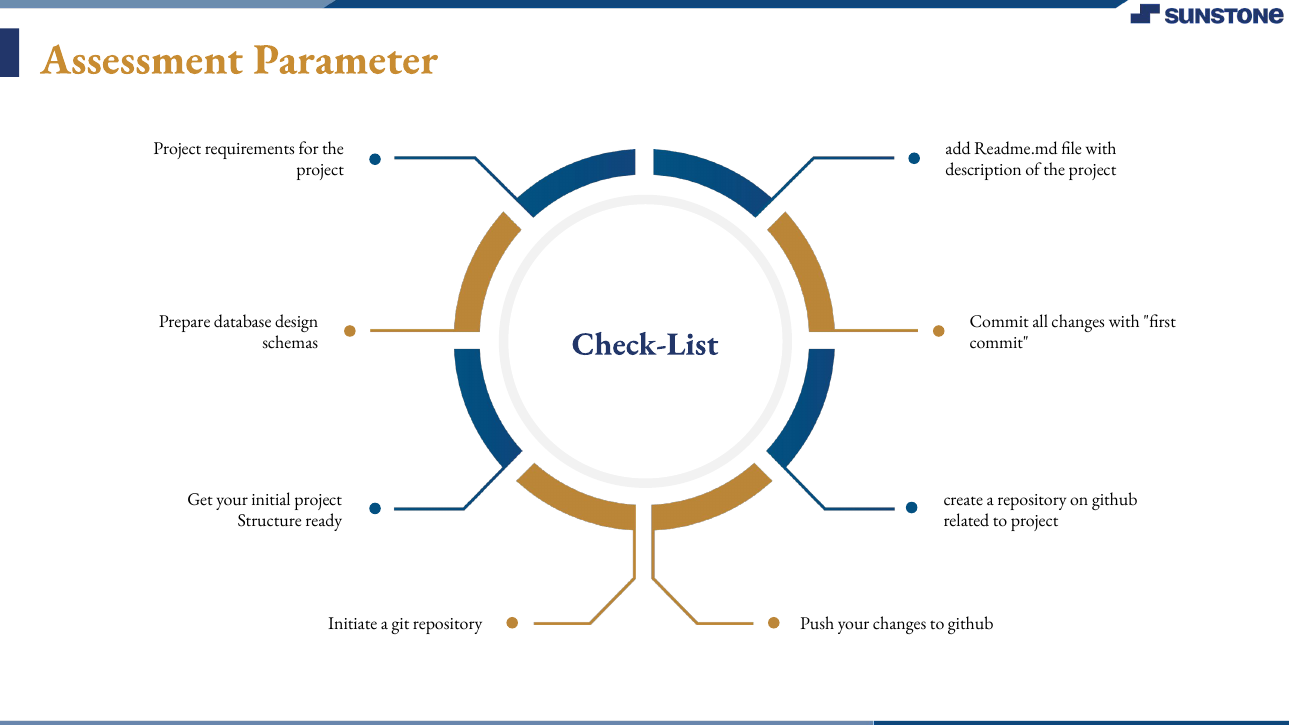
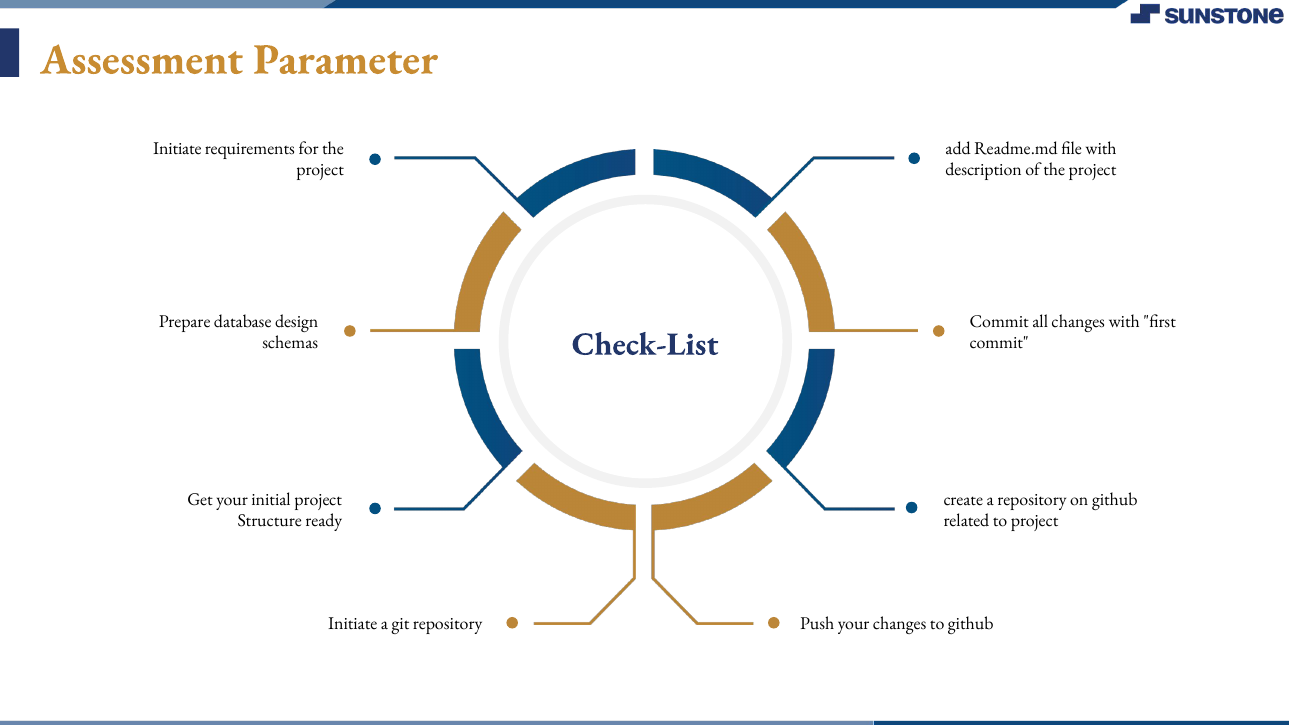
Project at (177, 149): Project -> Initiate
